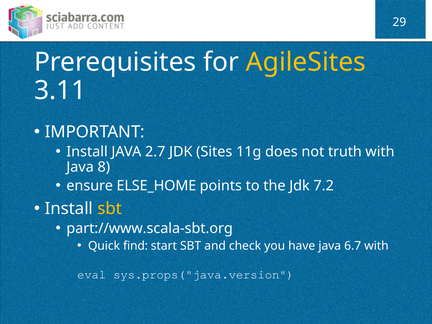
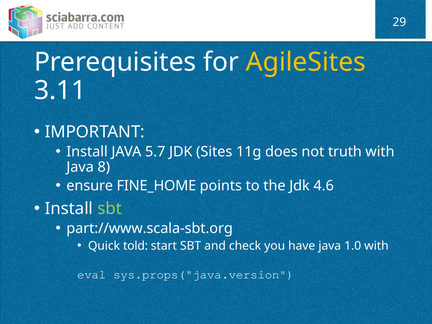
2.7: 2.7 -> 5.7
ELSE_HOME: ELSE_HOME -> FINE_HOME
7.2: 7.2 -> 4.6
sbt at (110, 209) colour: yellow -> light green
find: find -> told
6.7: 6.7 -> 1.0
